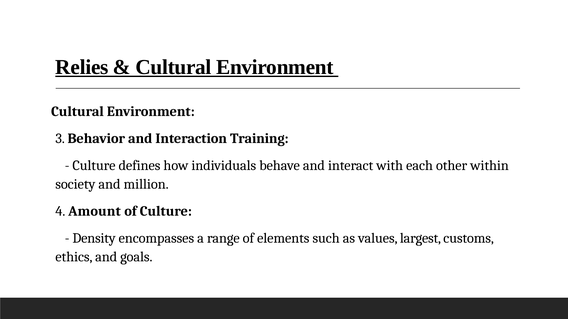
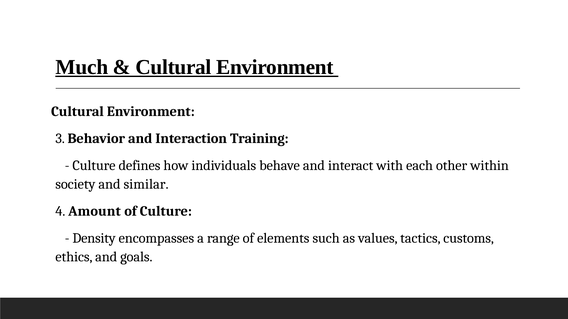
Relies: Relies -> Much
million: million -> similar
largest: largest -> tactics
